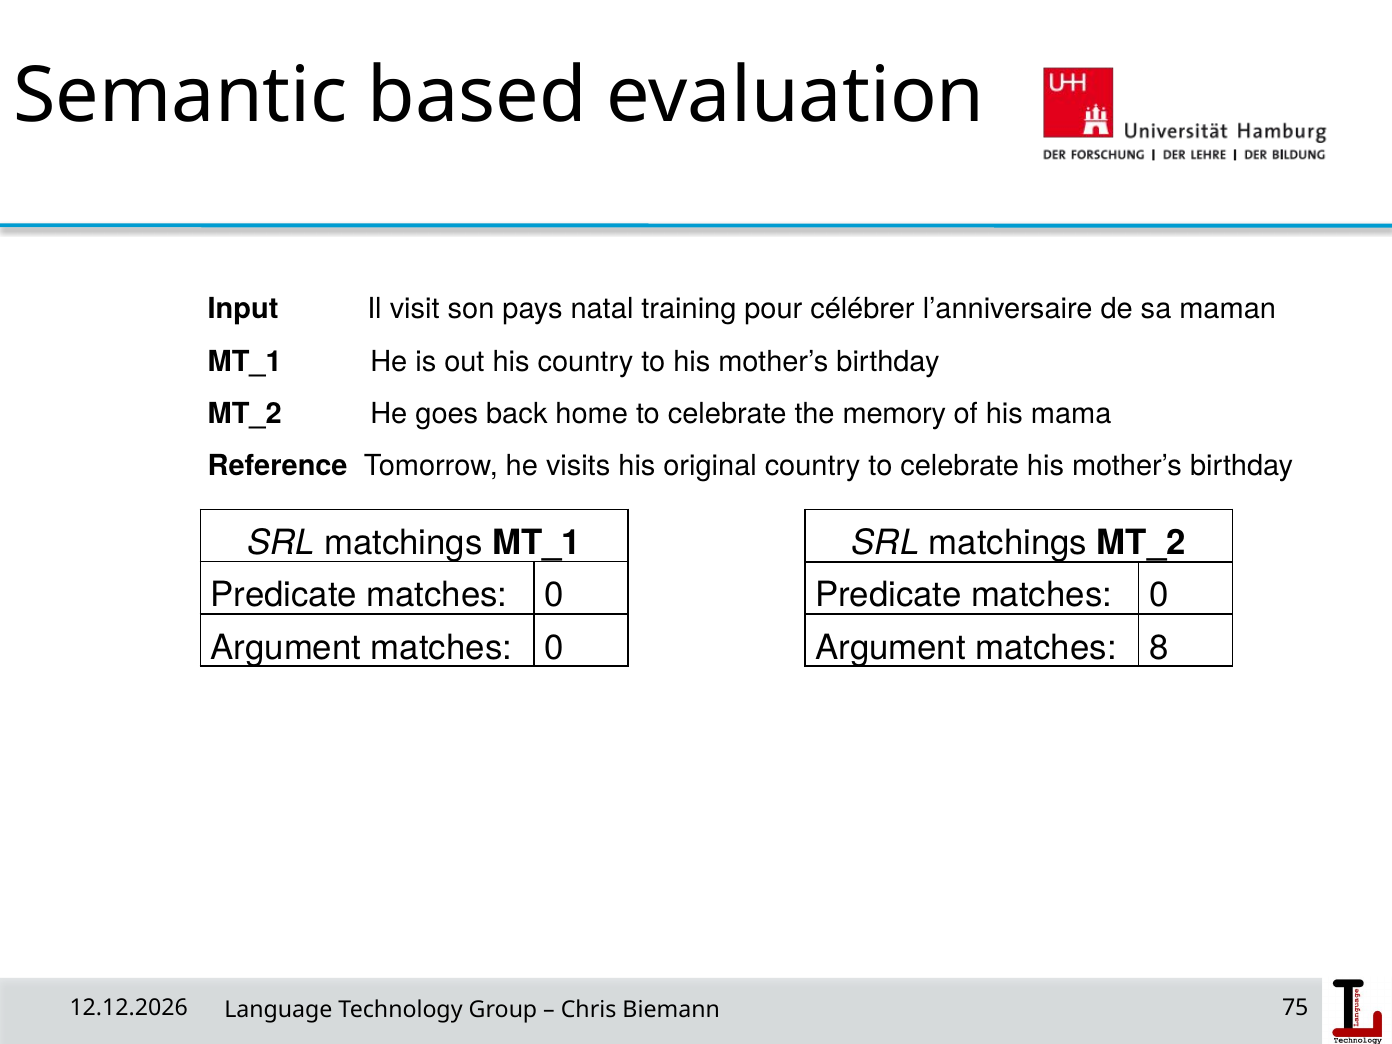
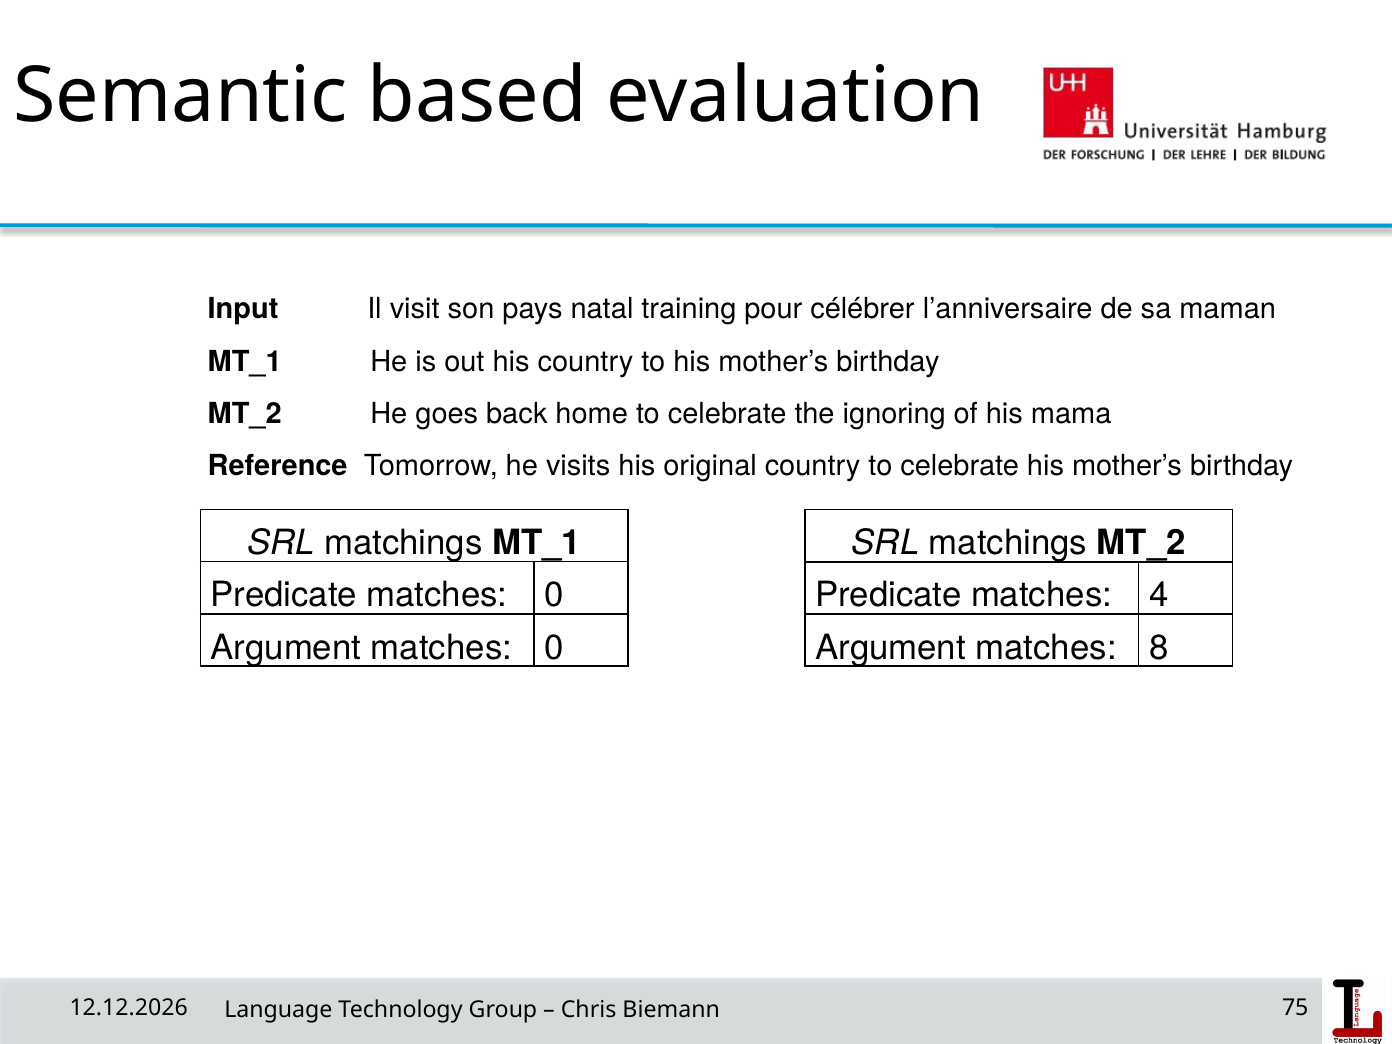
memory: memory -> ignoring
0 at (1159, 595): 0 -> 4
